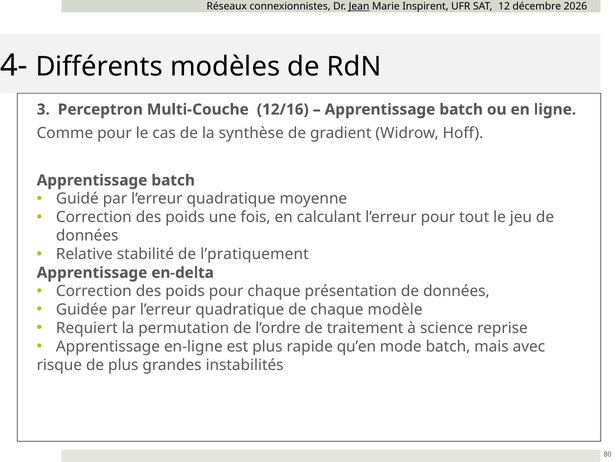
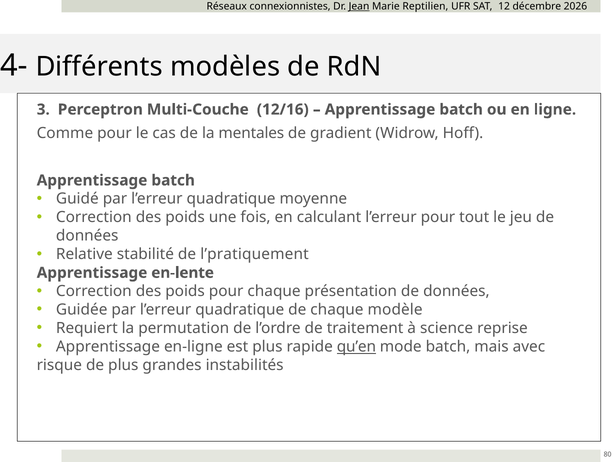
Inspirent: Inspirent -> Reptilien
synthèse: synthèse -> mentales
en-delta: en-delta -> en-lente
qu’en underline: none -> present
